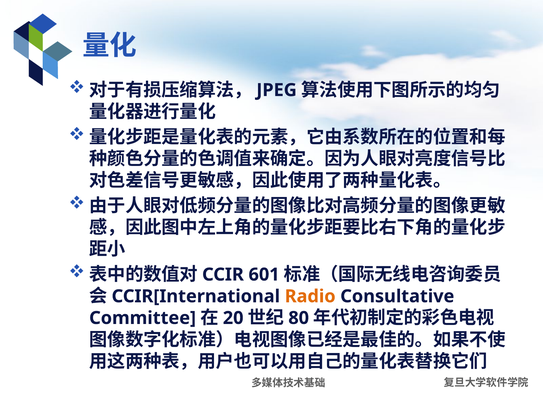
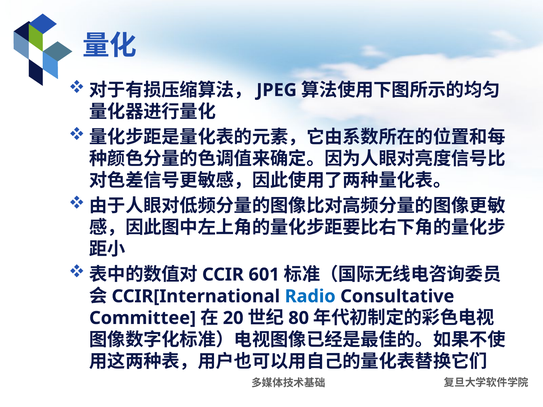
Radio colour: orange -> blue
